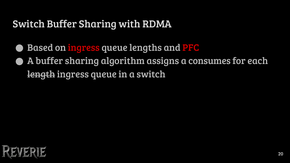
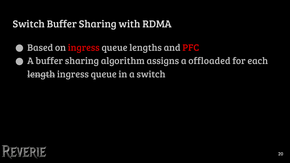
consumes: consumes -> offloaded
